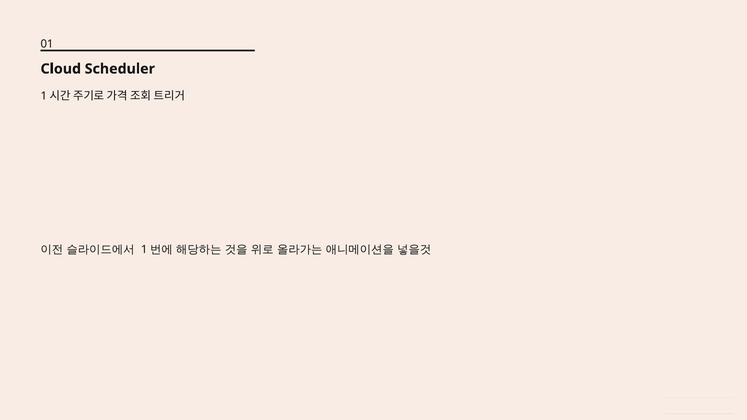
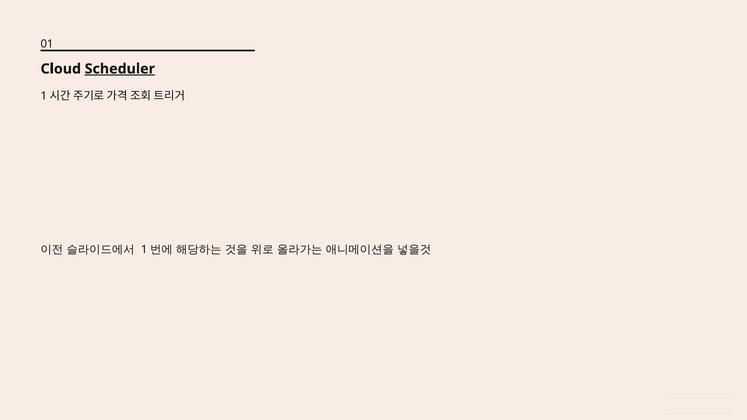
Scheduler underline: none -> present
